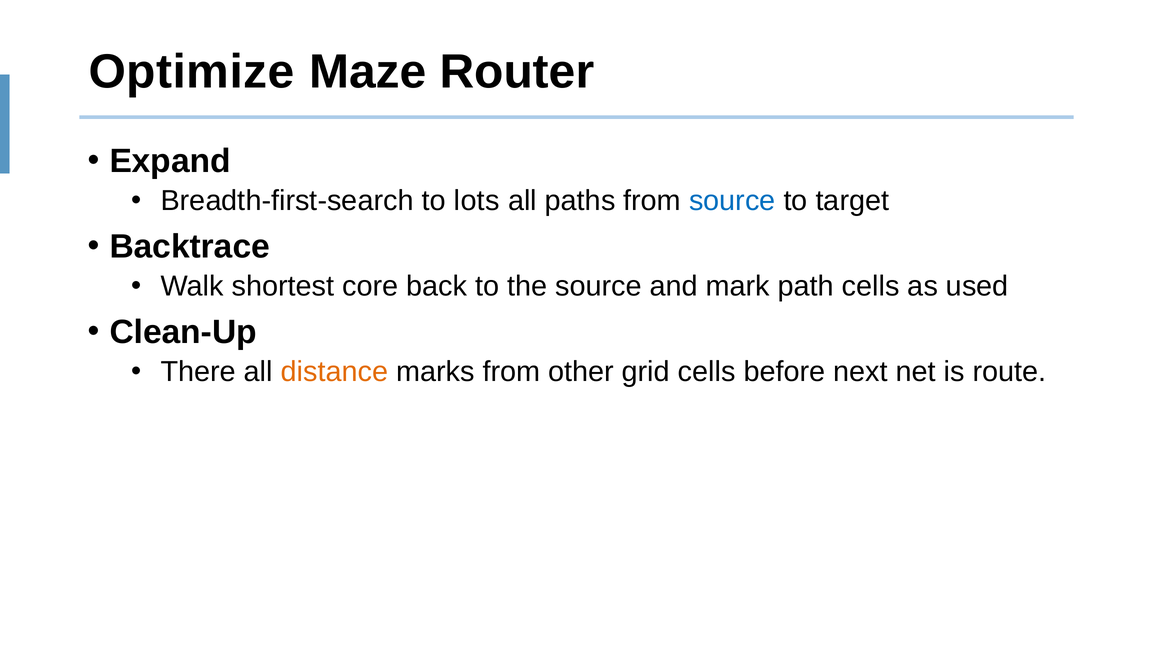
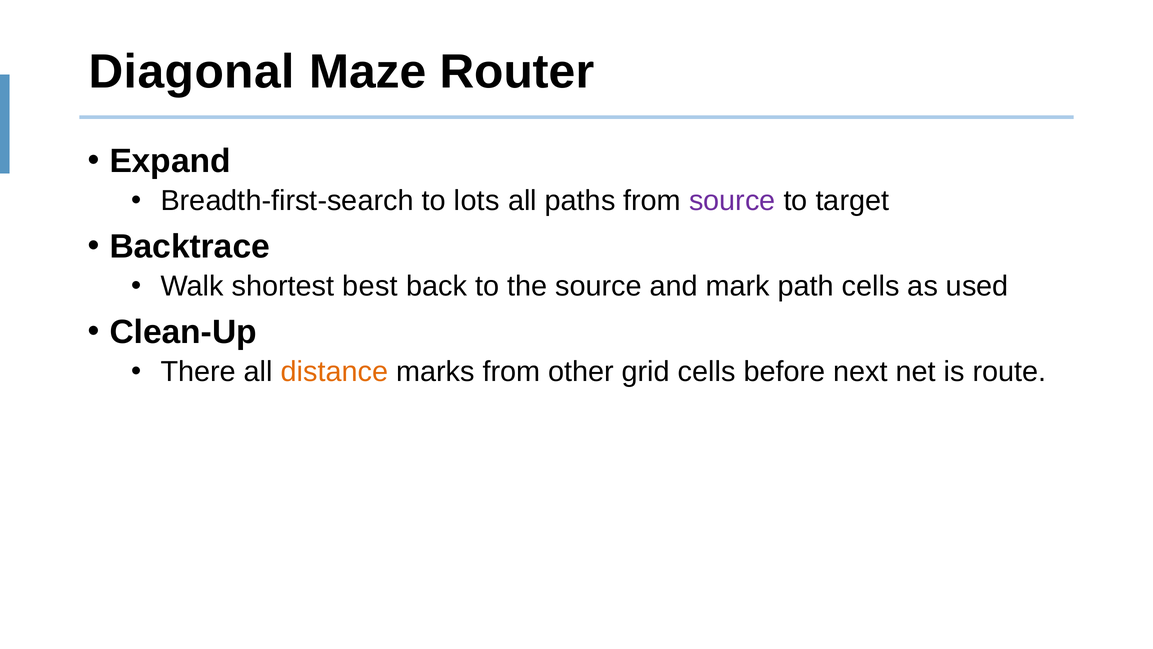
Optimize: Optimize -> Diagonal
source at (732, 201) colour: blue -> purple
core: core -> best
